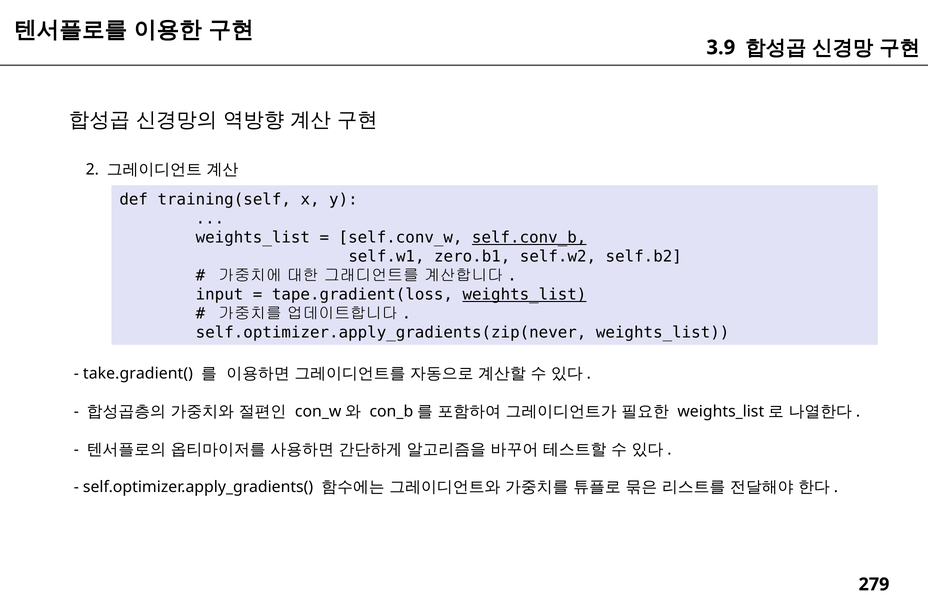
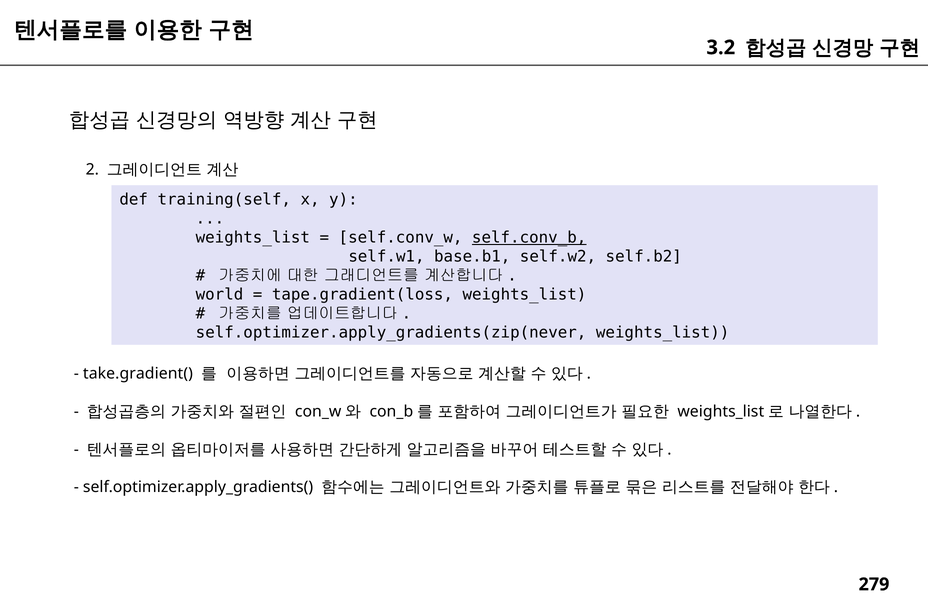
3.9: 3.9 -> 3.2
zero.b1: zero.b1 -> base.b1
input: input -> world
weights_list at (524, 295) underline: present -> none
